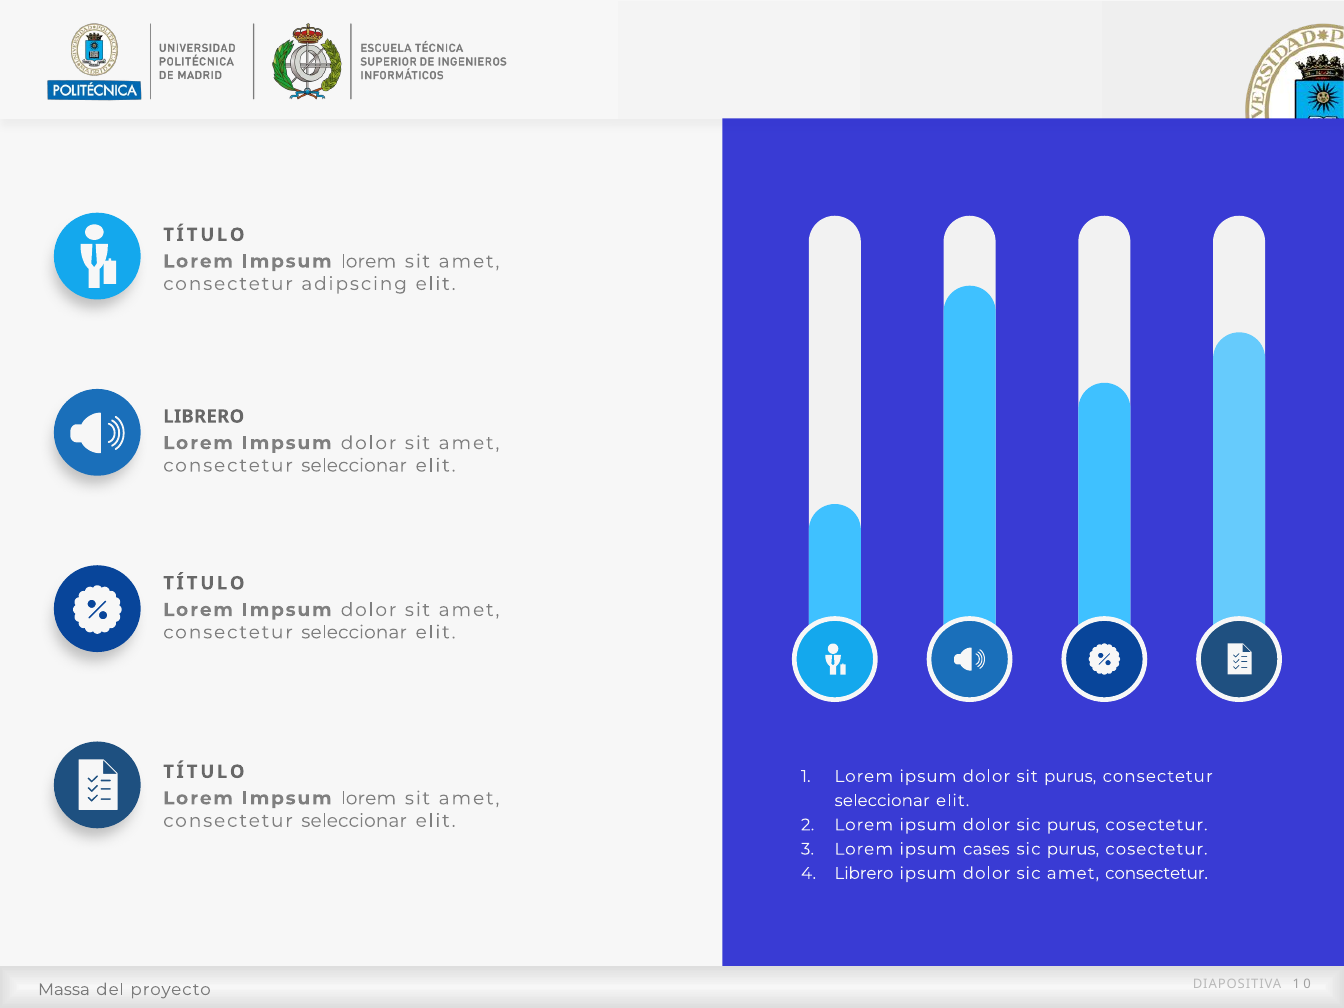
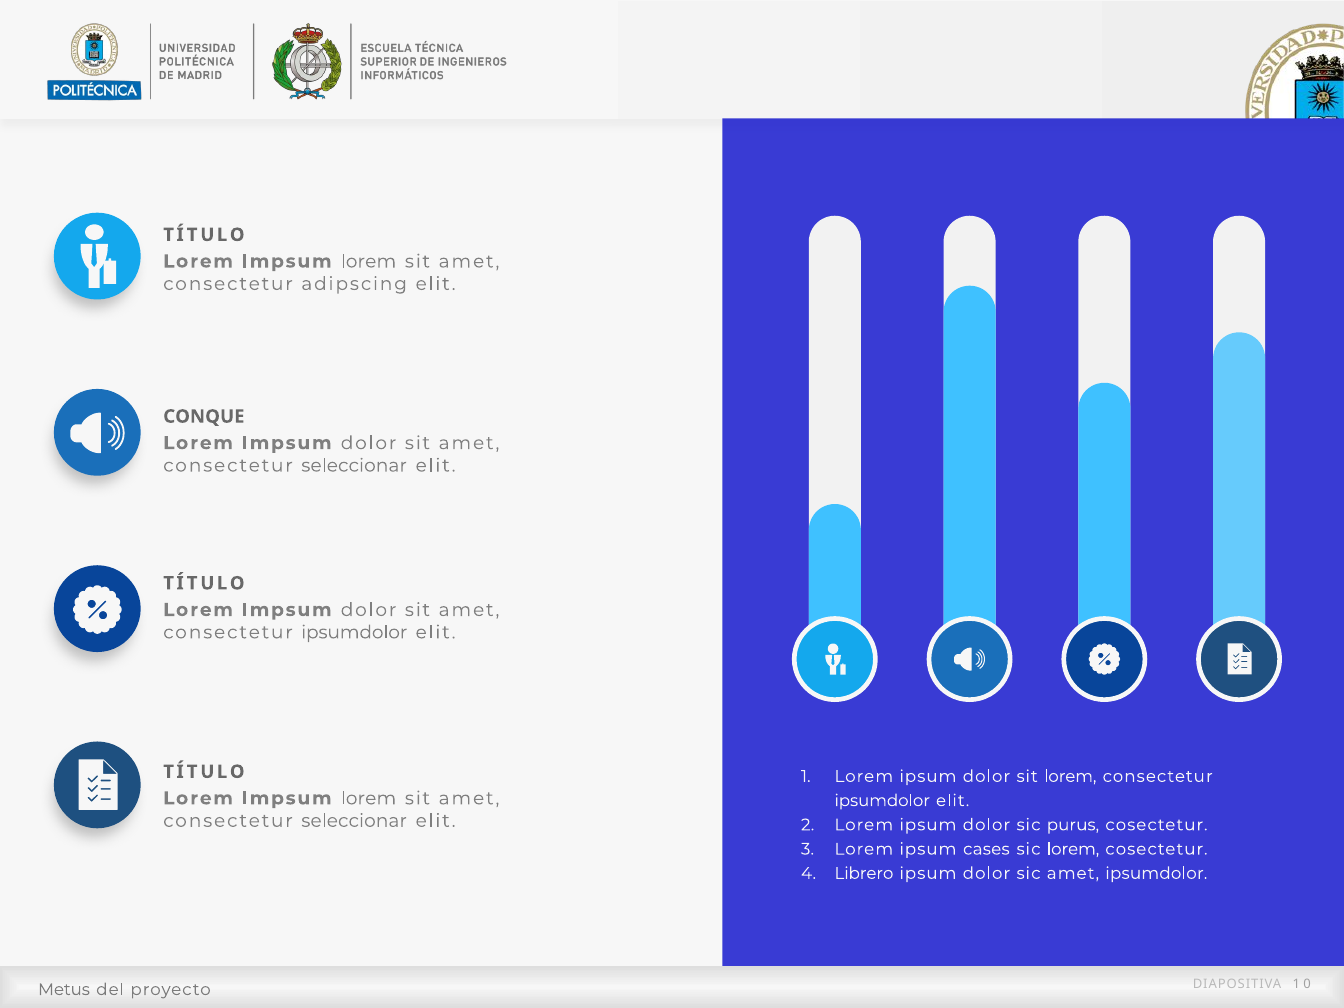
LIBRERO at (204, 417): LIBRERO -> CONQUE
seleccionar at (354, 632): seleccionar -> ipsumdolor
sit purus: purus -> lorem
seleccionar at (882, 801): seleccionar -> ipsumdolor
purus at (1073, 849): purus -> lorem
sic amet consectetur: consectetur -> ipsumdolor
Massa: Massa -> Metus
